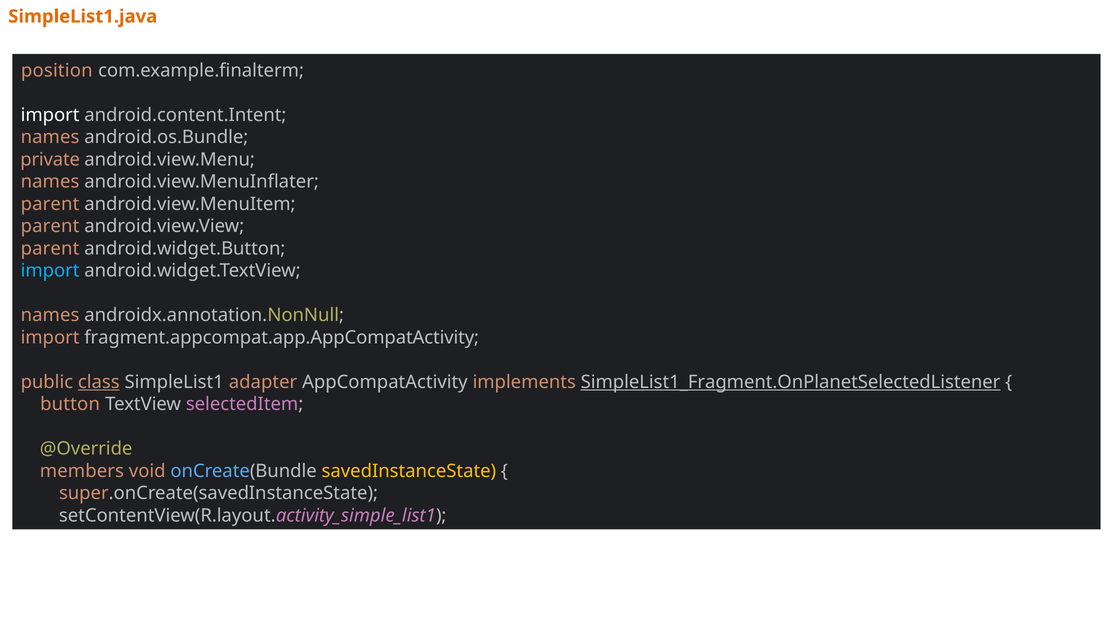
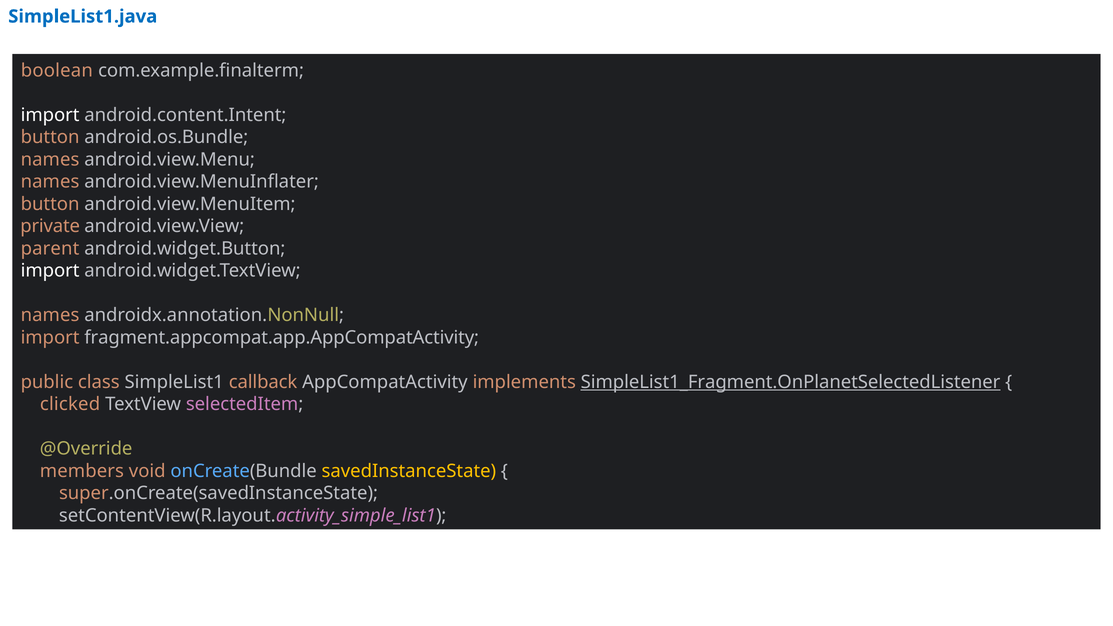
SimpleList1.java colour: orange -> blue
position: position -> boolean
names at (50, 137): names -> button
private at (50, 159): private -> names
parent at (50, 204): parent -> button
parent at (50, 226): parent -> private
import at (50, 271) colour: light blue -> white
class underline: present -> none
adapter: adapter -> callback
button: button -> clicked
